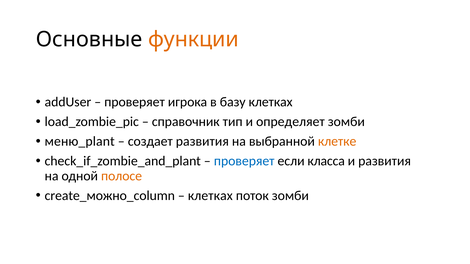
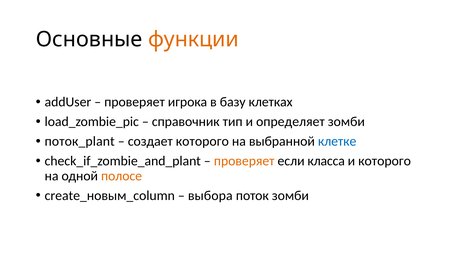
меню_plant: меню_plant -> поток_plant
создает развития: развития -> которого
клетке colour: orange -> blue
проверяет at (244, 161) colour: blue -> orange
и развития: развития -> которого
create_можно_column: create_можно_column -> create_новым_column
клетках at (210, 196): клетках -> выбора
